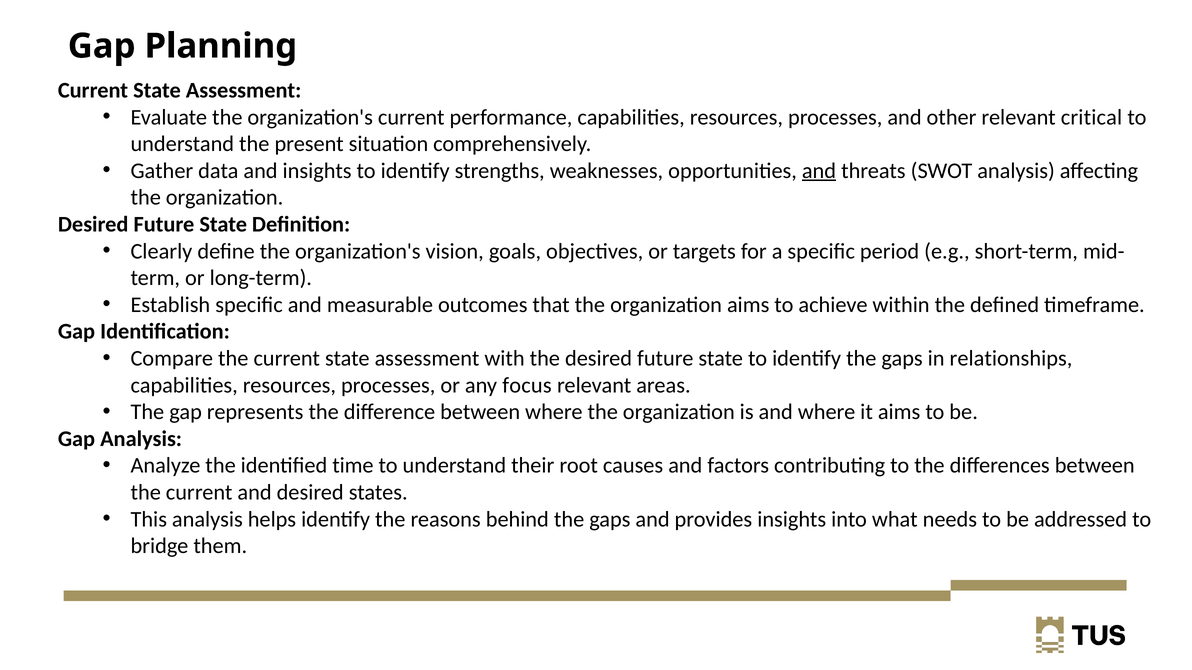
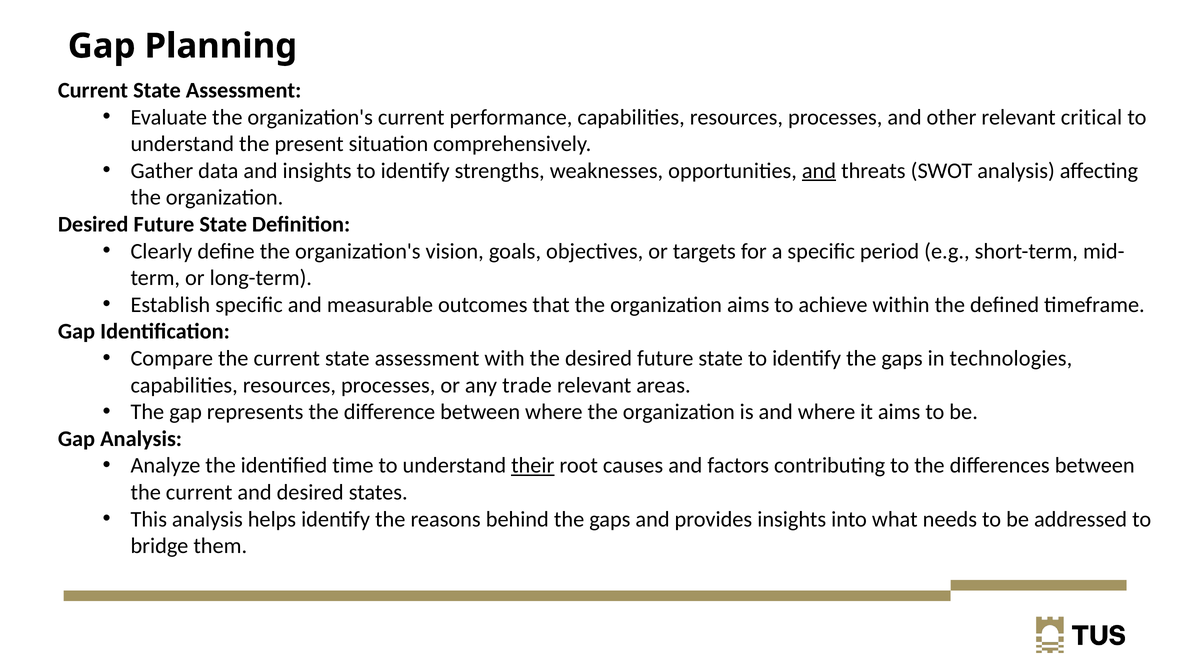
relationships: relationships -> technologies
focus: focus -> trade
their underline: none -> present
